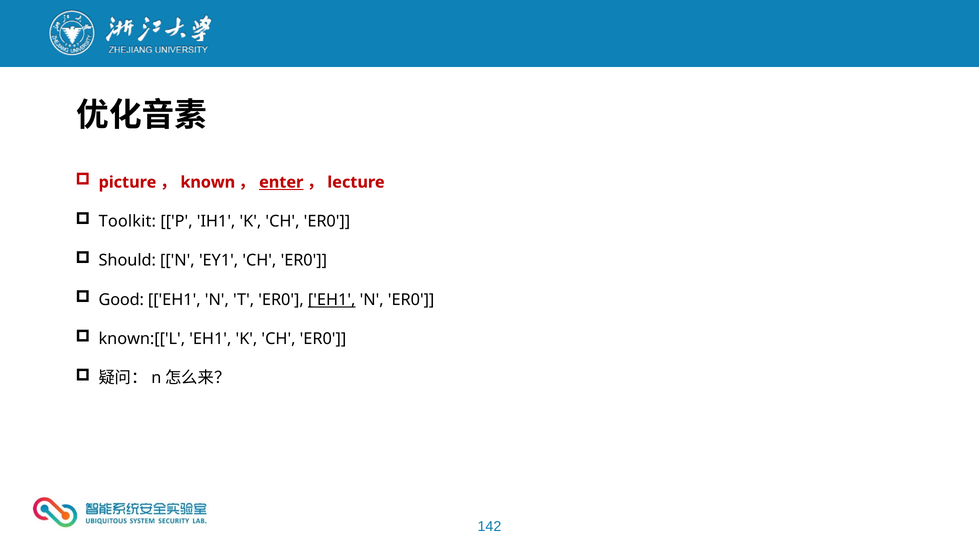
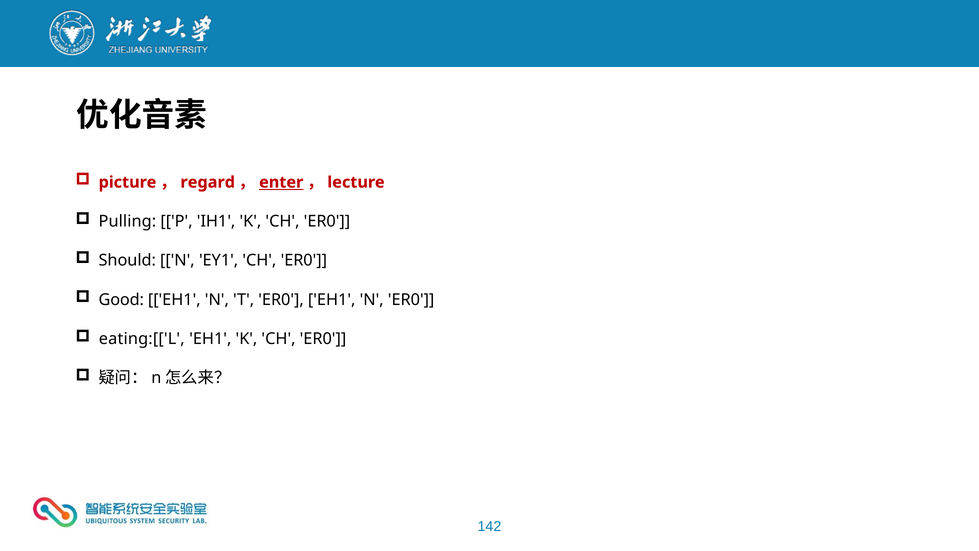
known: known -> regard
Toolkit: Toolkit -> Pulling
EH1 at (332, 300) underline: present -> none
known:[['L: known:[['L -> eating:[['L
